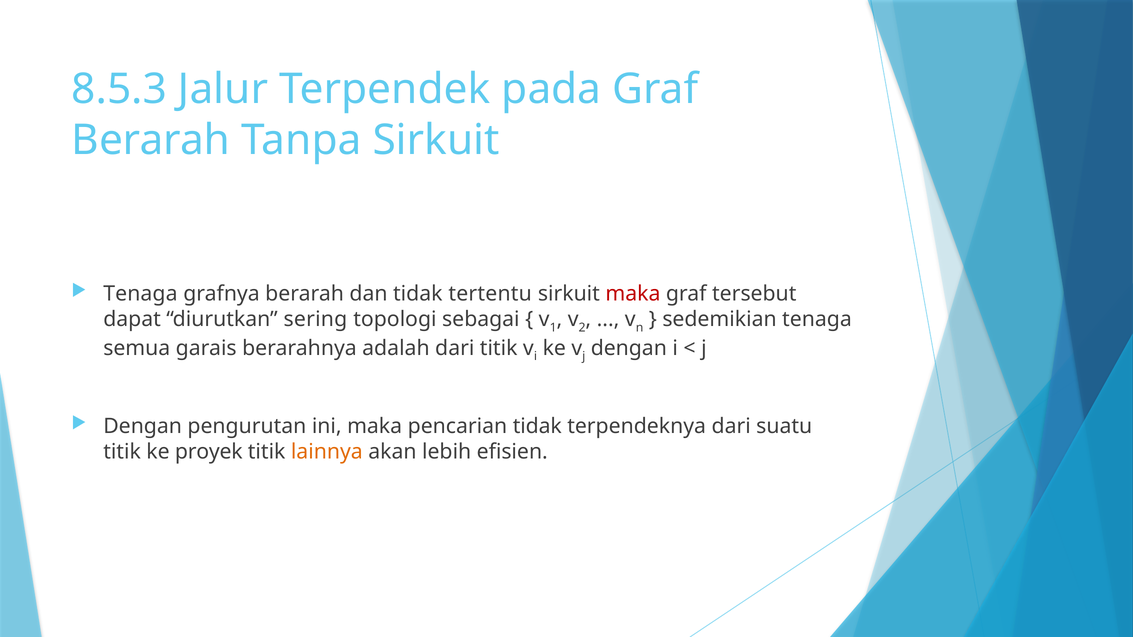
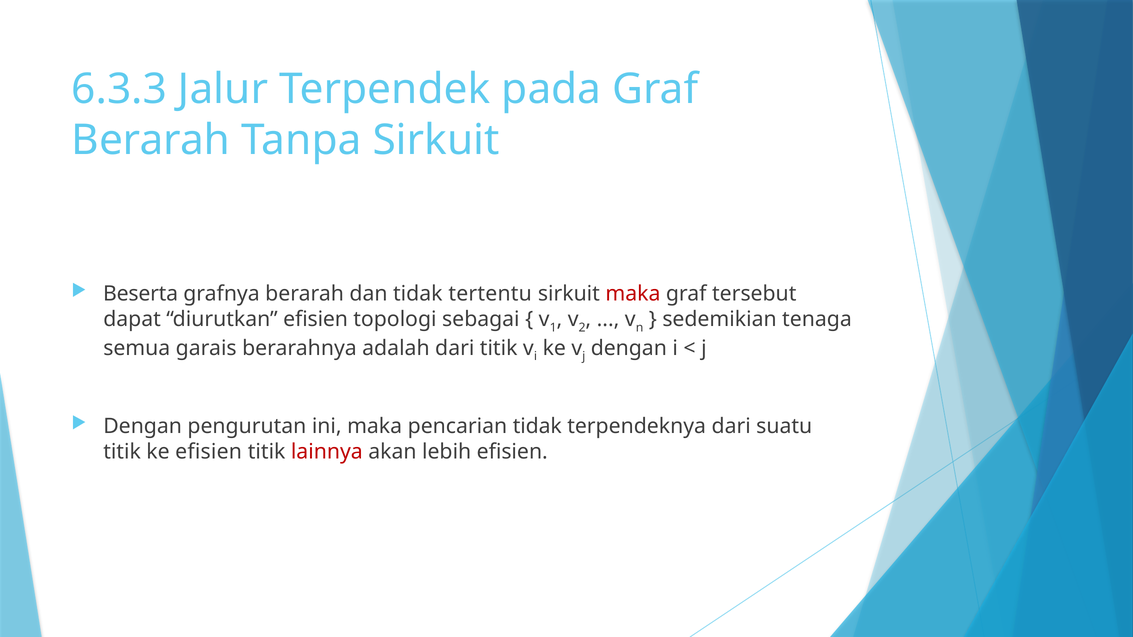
8.5.3: 8.5.3 -> 6.3.3
Tenaga at (140, 294): Tenaga -> Beserta
diurutkan sering: sering -> efisien
ke proyek: proyek -> efisien
lainnya colour: orange -> red
